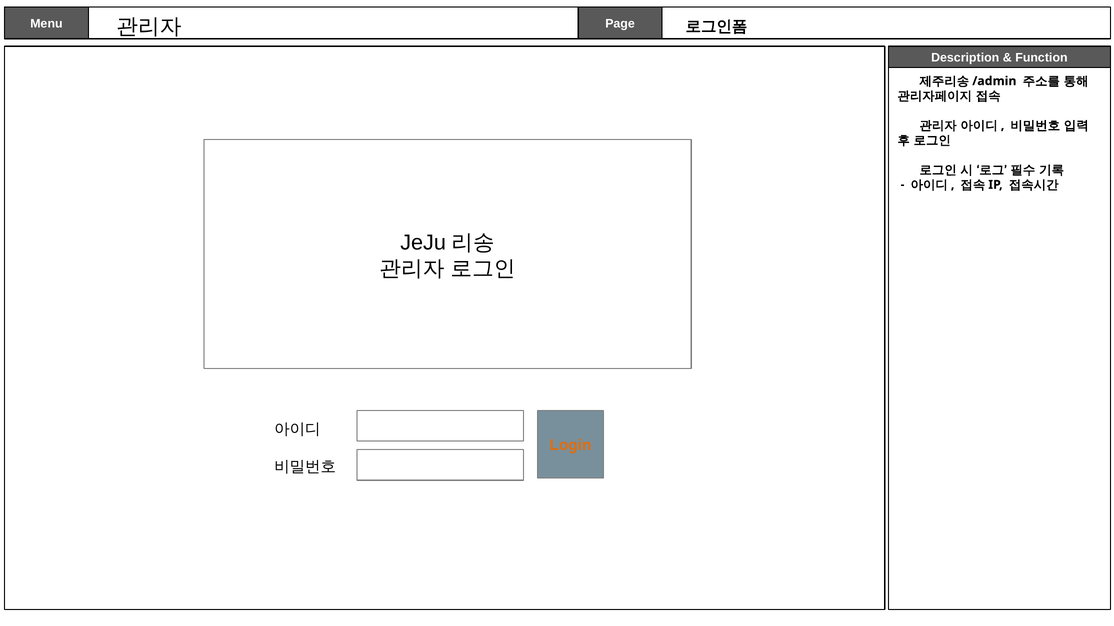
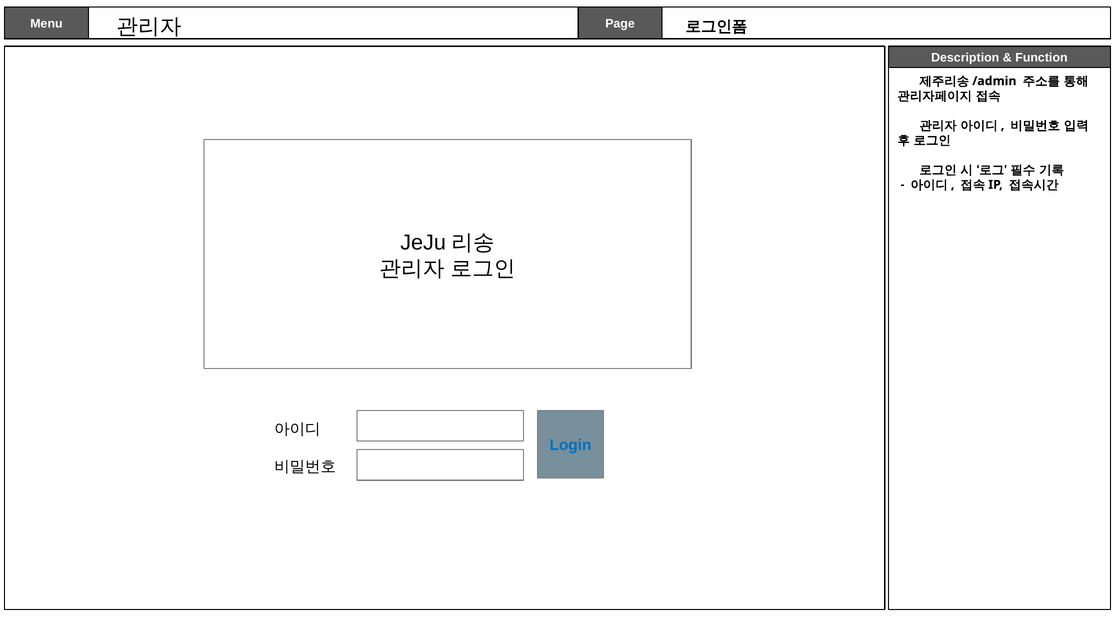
Login colour: orange -> blue
